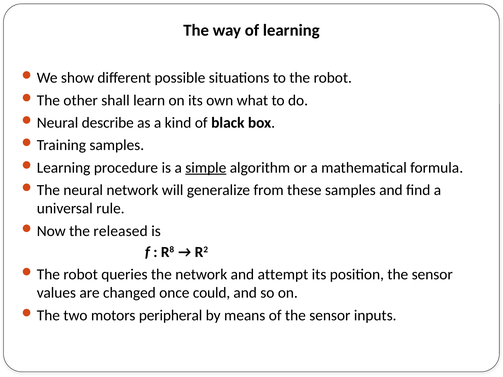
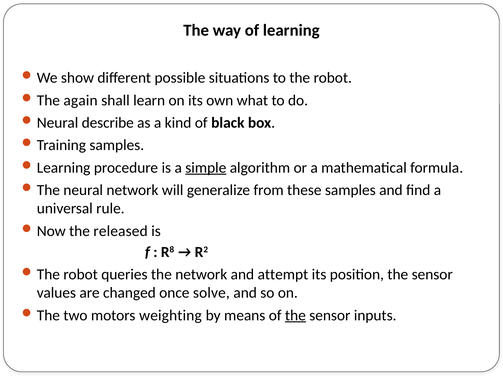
other: other -> again
could: could -> solve
peripheral: peripheral -> weighting
the at (295, 316) underline: none -> present
